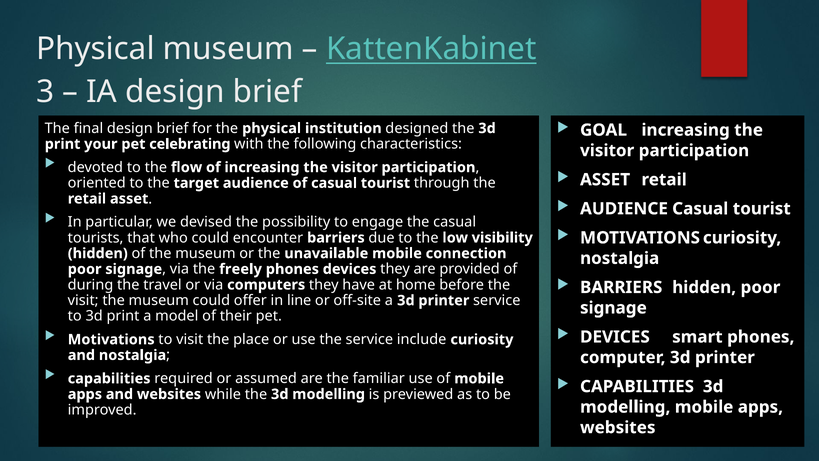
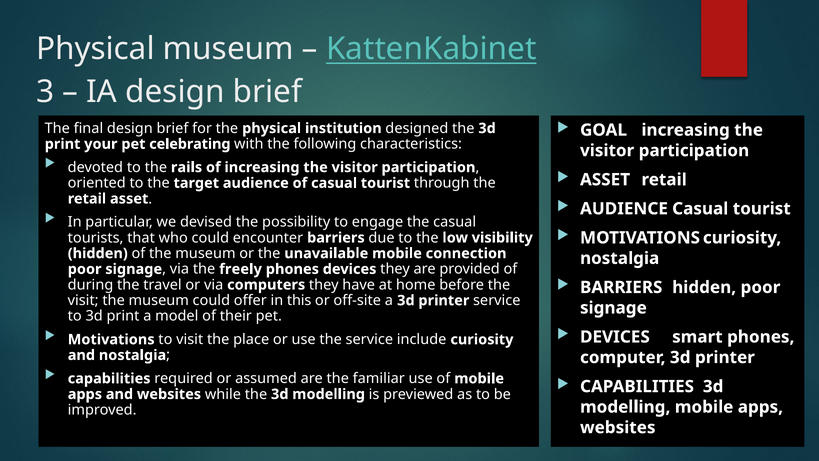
flow: flow -> rails
line: line -> this
